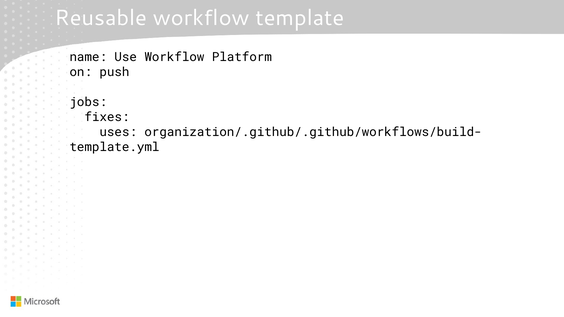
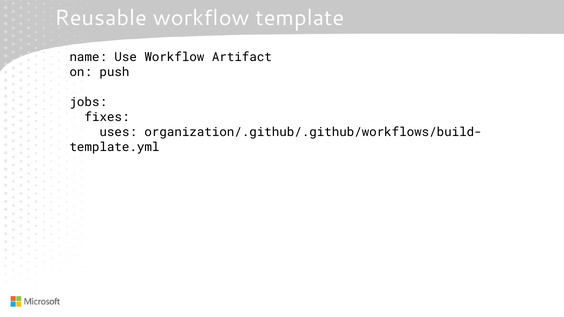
Platform: Platform -> Artifact
